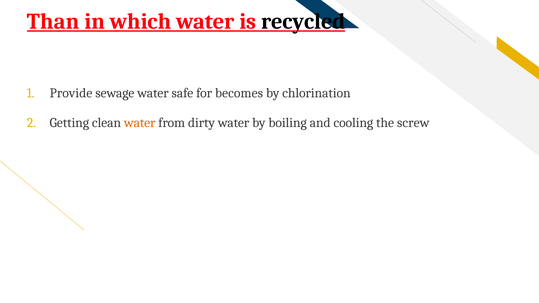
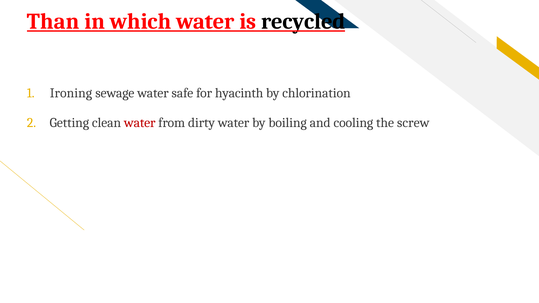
Provide: Provide -> Ironing
becomes: becomes -> hyacinth
water at (140, 123) colour: orange -> red
